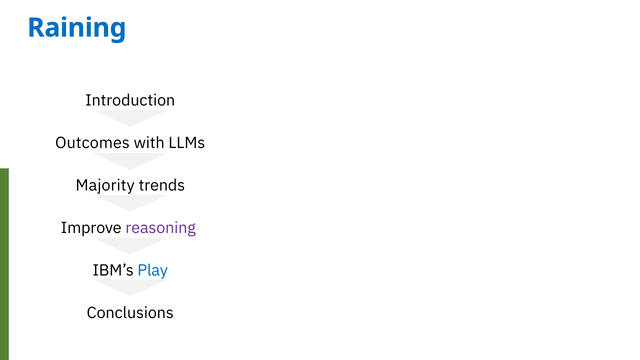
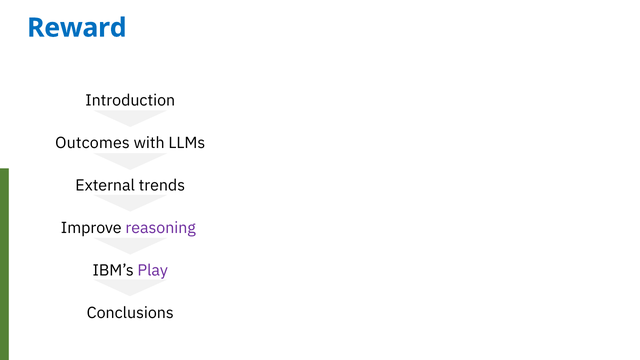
Raining: Raining -> Reward
Majority: Majority -> External
Play colour: blue -> purple
